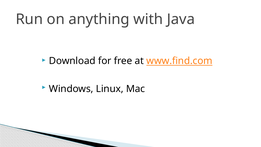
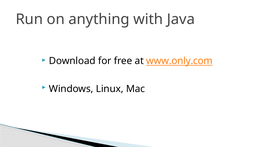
www.find.com: www.find.com -> www.only.com
